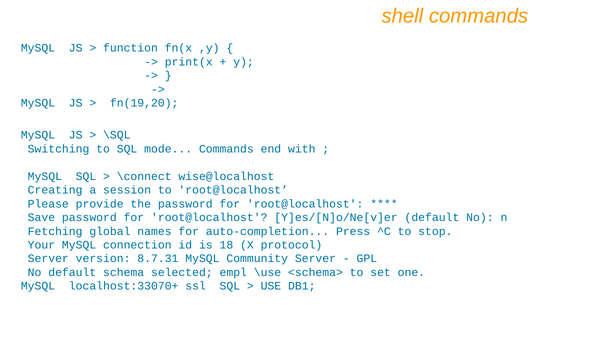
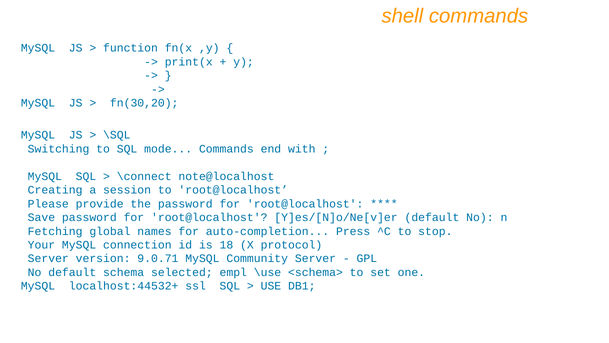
fn(19,20: fn(19,20 -> fn(30,20
wise@localhost: wise@localhost -> note@localhost
8.7.31: 8.7.31 -> 9.0.71
localhost:33070+: localhost:33070+ -> localhost:44532+
